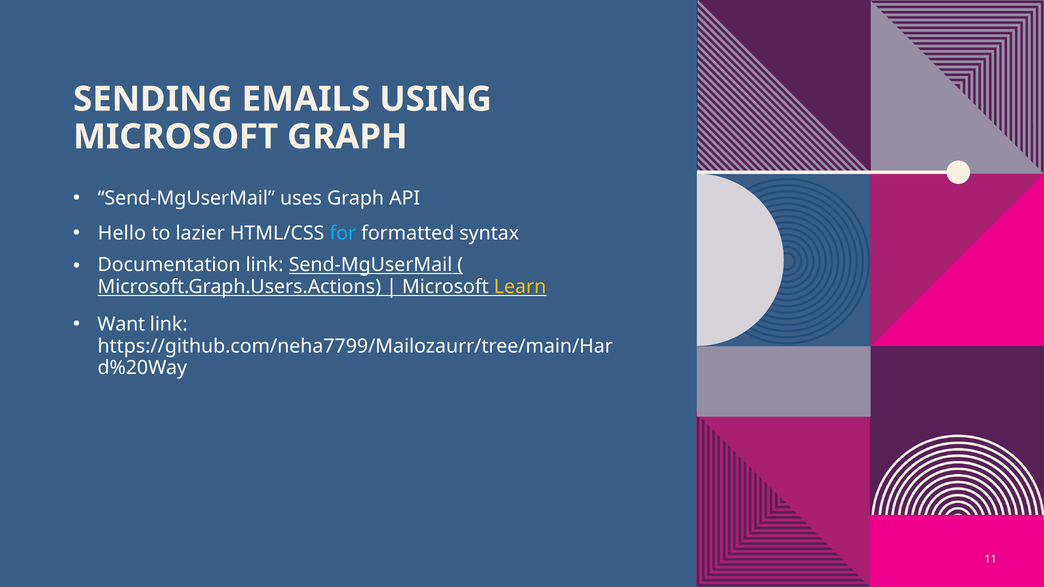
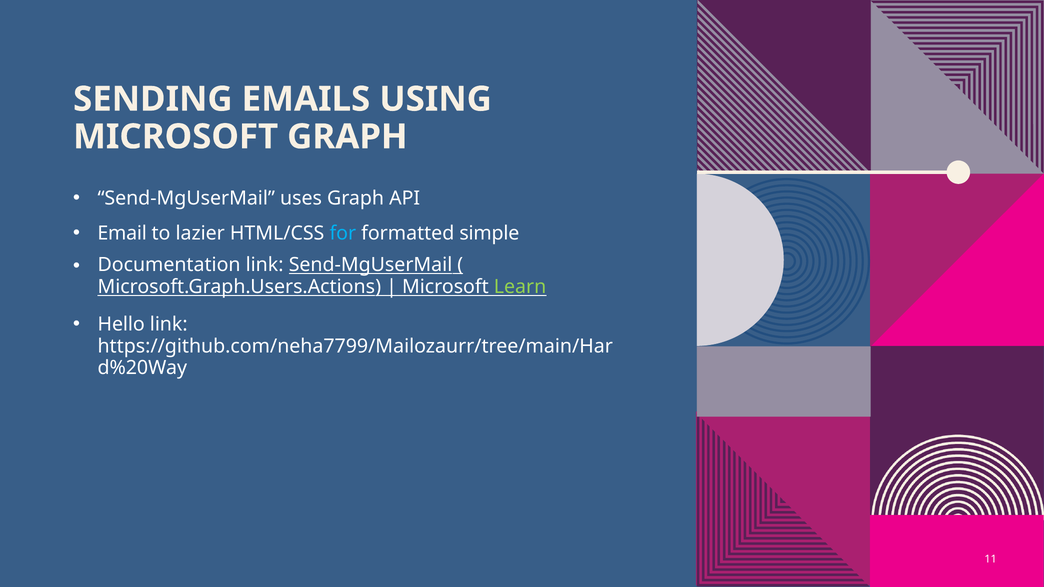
Hello: Hello -> Email
syntax: syntax -> simple
Learn colour: yellow -> light green
Want: Want -> Hello
